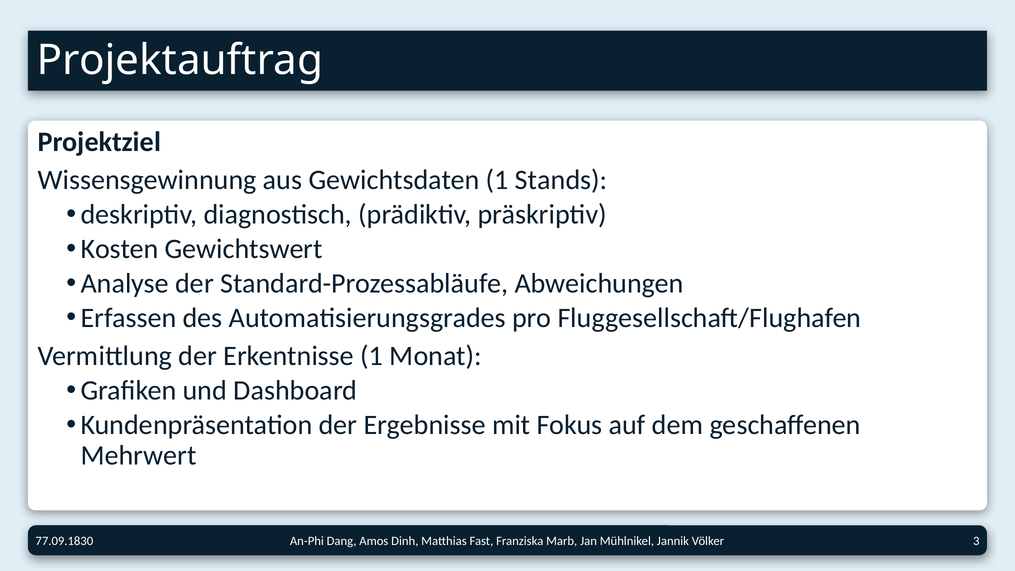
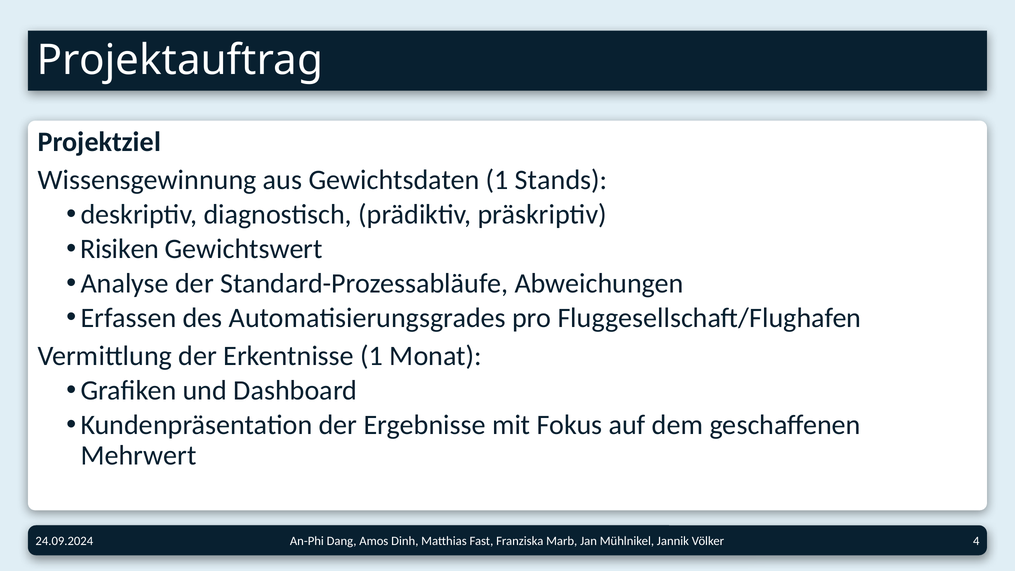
Kosten: Kosten -> Risiken
3: 3 -> 4
77.09.1830: 77.09.1830 -> 24.09.2024
